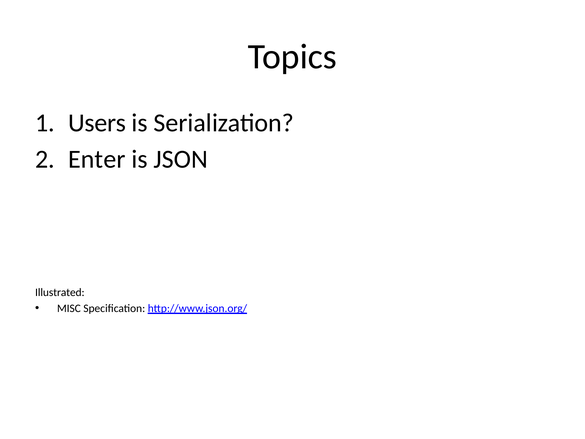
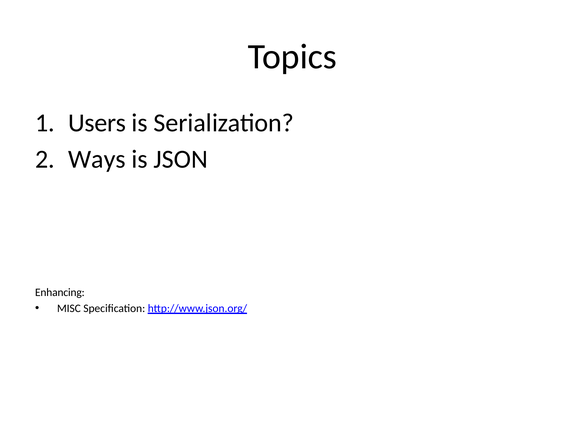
Enter: Enter -> Ways
Illustrated: Illustrated -> Enhancing
